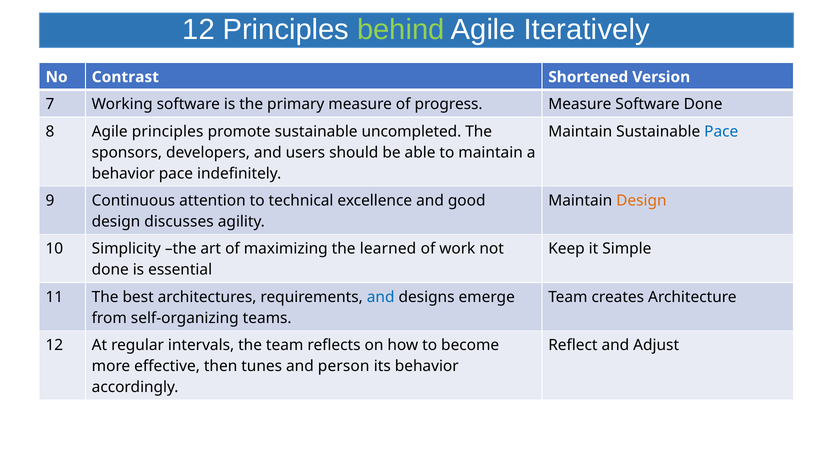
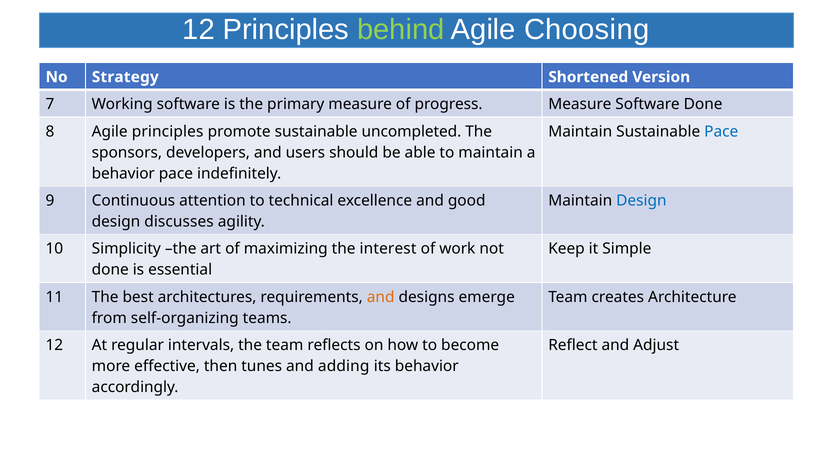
Iteratively: Iteratively -> Choosing
Contrast: Contrast -> Strategy
Design at (641, 201) colour: orange -> blue
learned: learned -> interest
and at (381, 297) colour: blue -> orange
person: person -> adding
